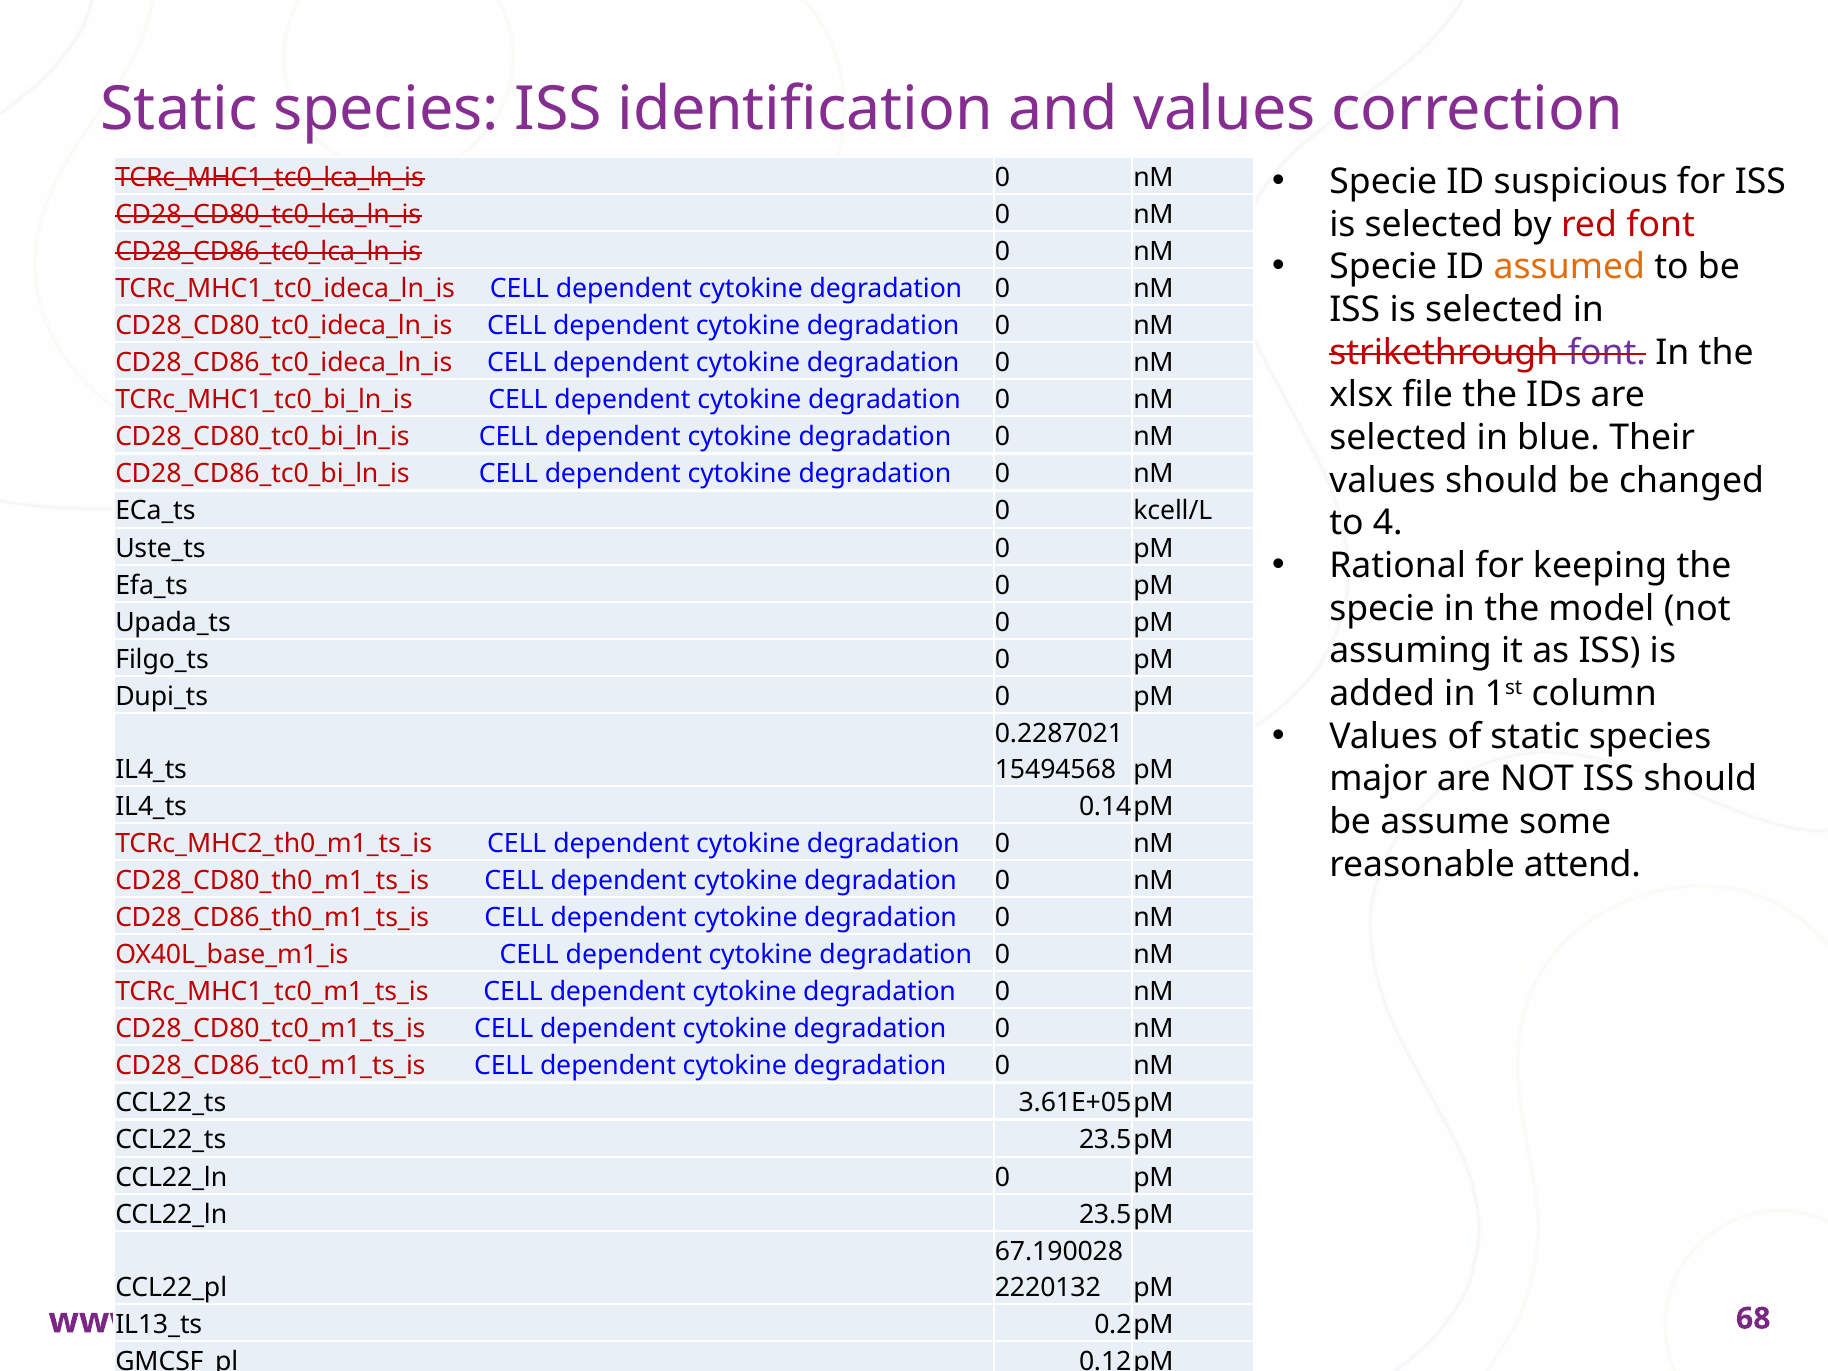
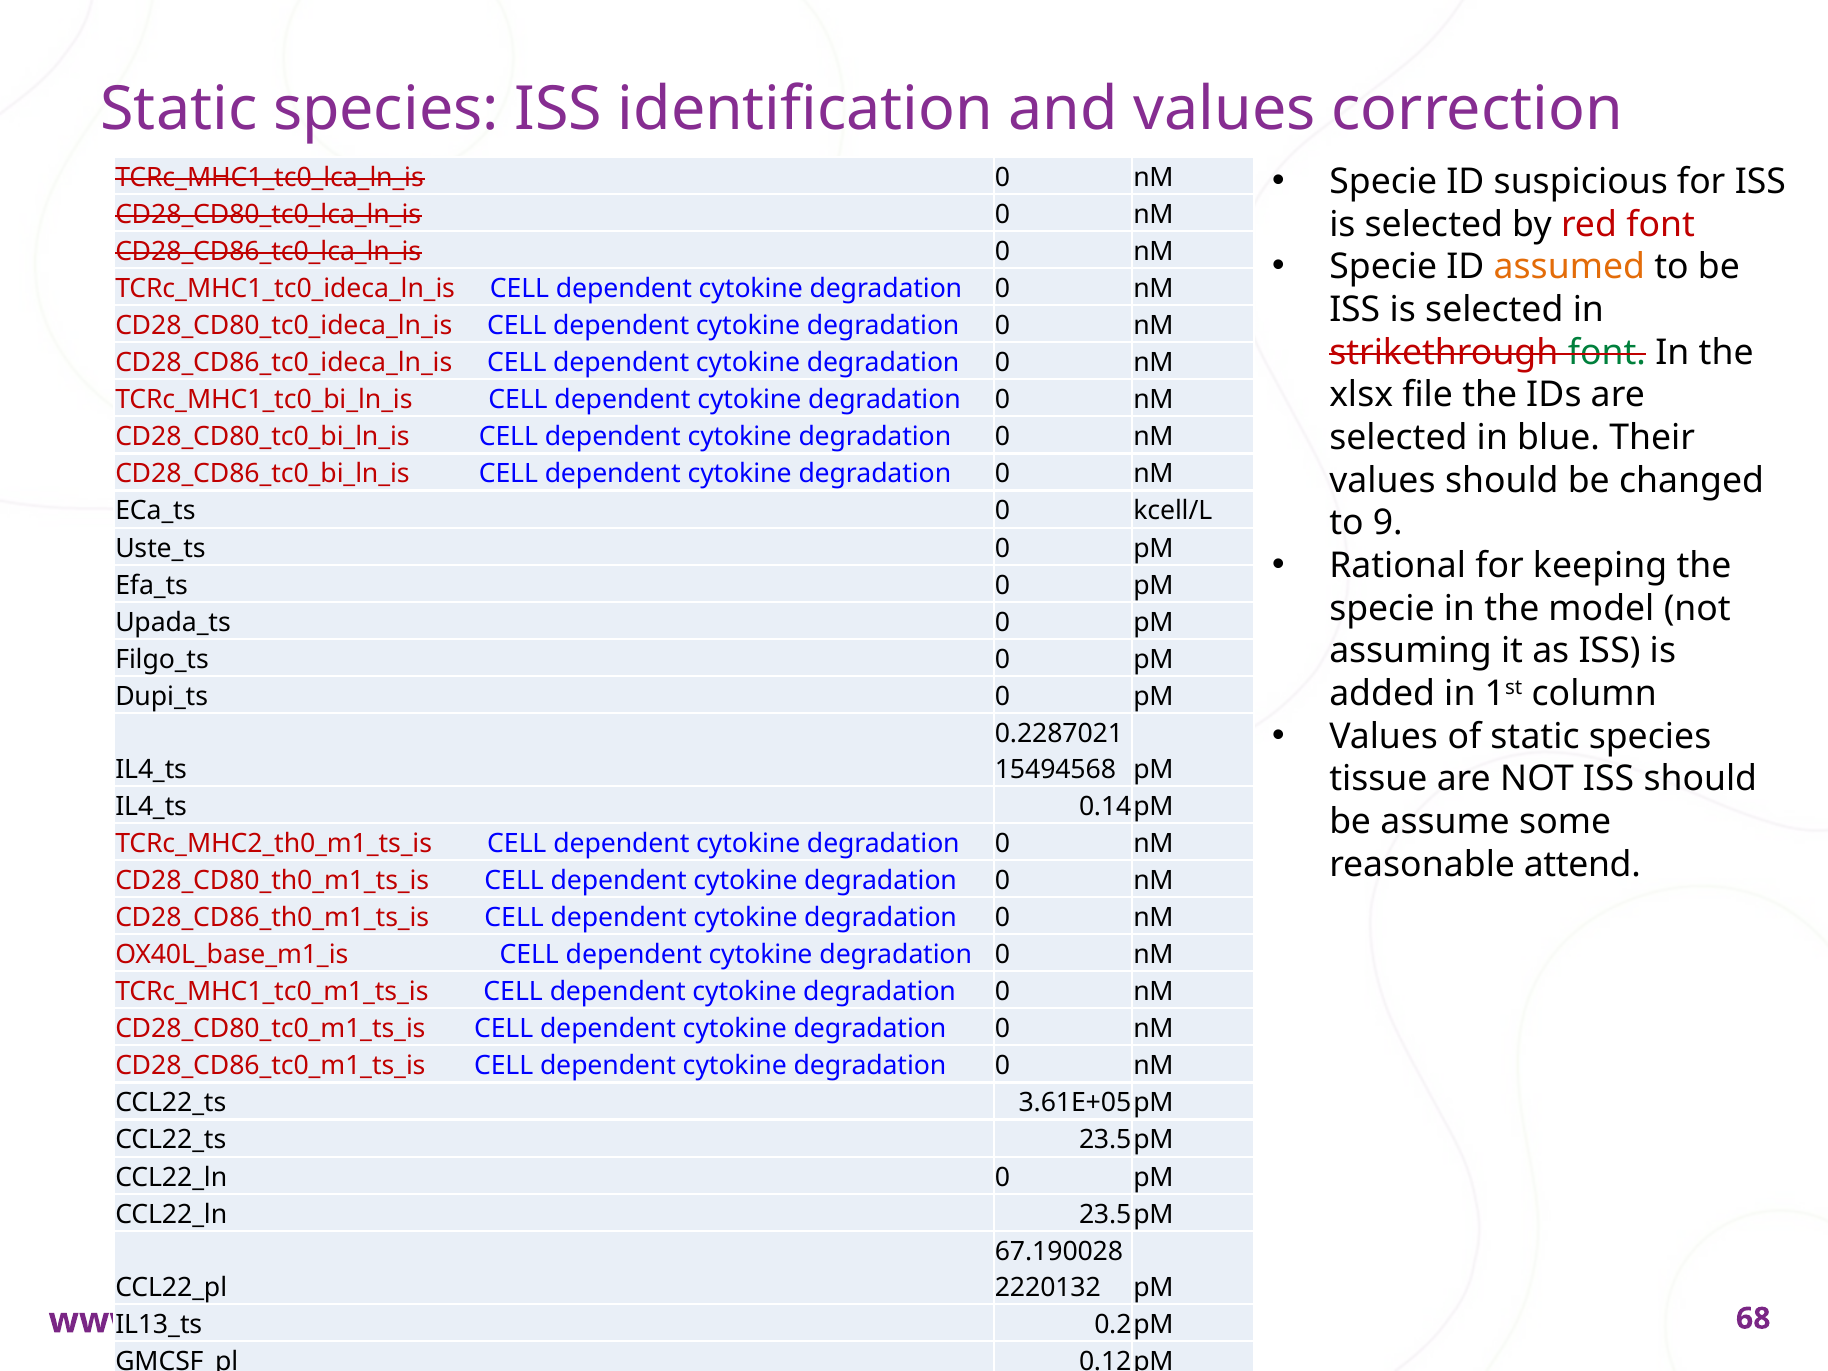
font at (1607, 352) colour: purple -> green
4: 4 -> 9
major: major -> tissue
